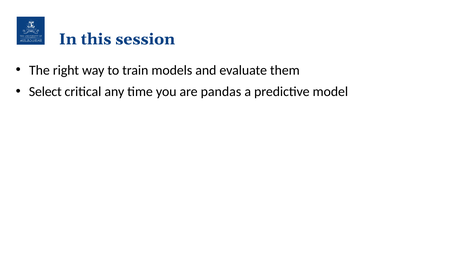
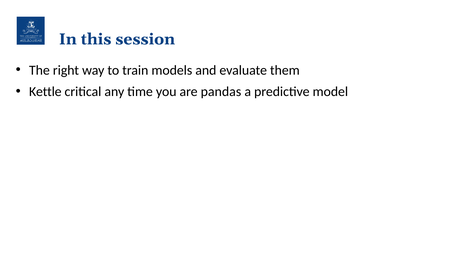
Select: Select -> Kettle
